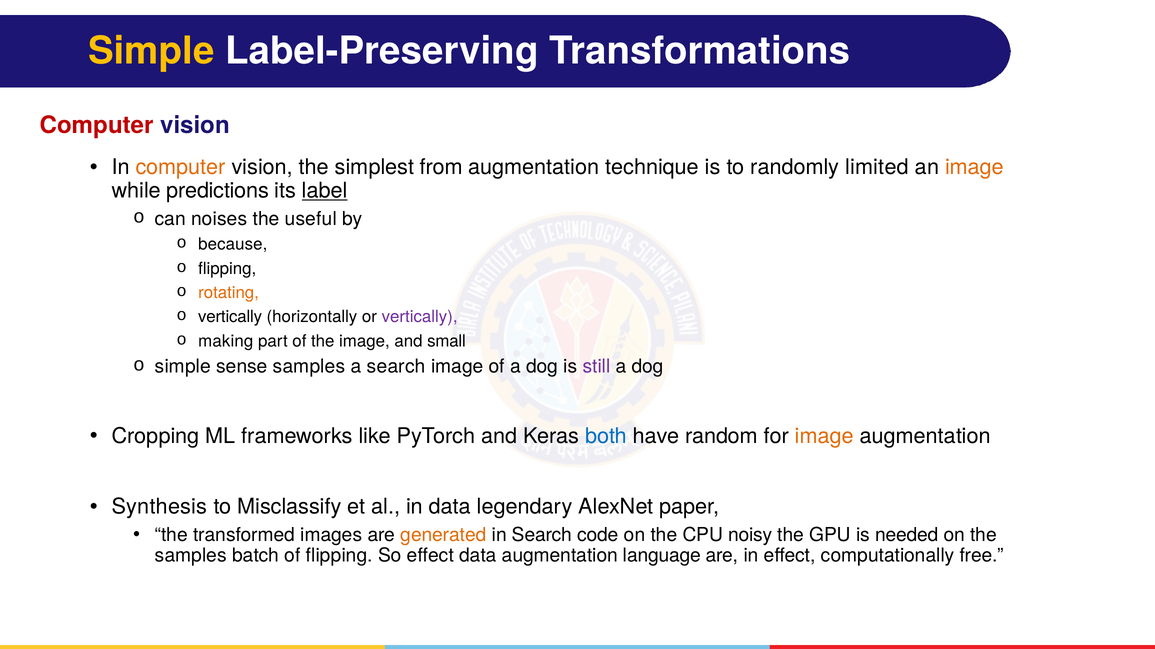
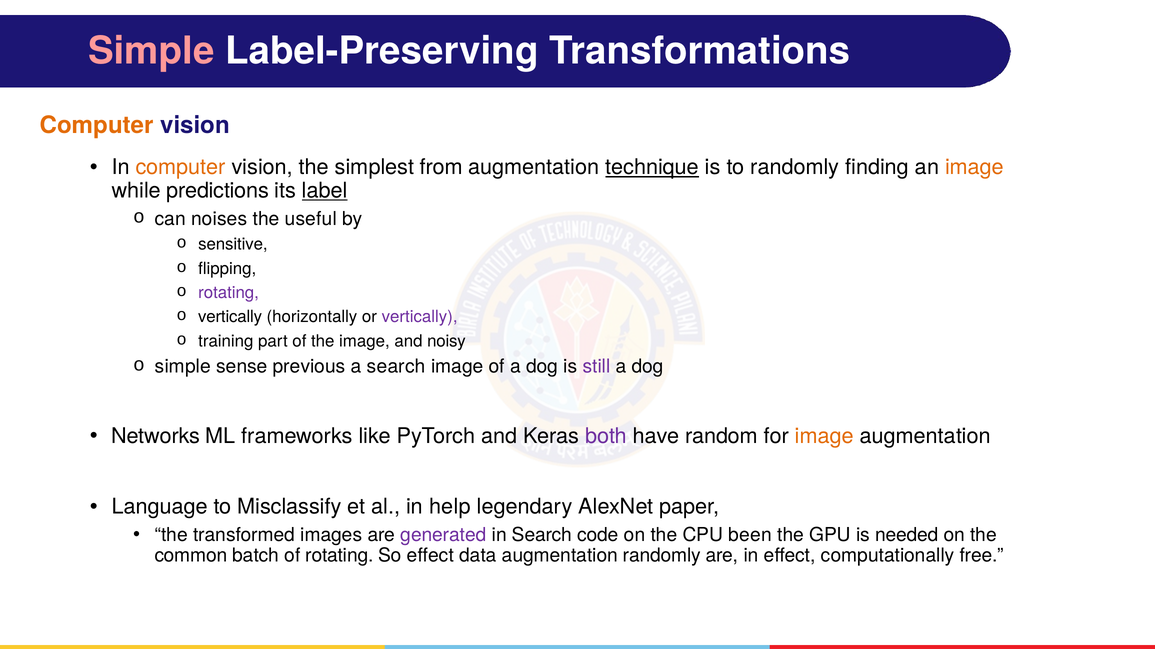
Simple at (151, 51) colour: yellow -> pink
Computer at (97, 125) colour: red -> orange
technique underline: none -> present
limited: limited -> finding
because: because -> sensitive
rotating at (229, 293) colour: orange -> purple
making: making -> training
small: small -> noisy
sense samples: samples -> previous
Cropping: Cropping -> Networks
both colour: blue -> purple
Synthesis: Synthesis -> Language
in data: data -> help
generated colour: orange -> purple
noisy: noisy -> been
samples at (191, 556): samples -> common
of flipping: flipping -> rotating
augmentation language: language -> randomly
